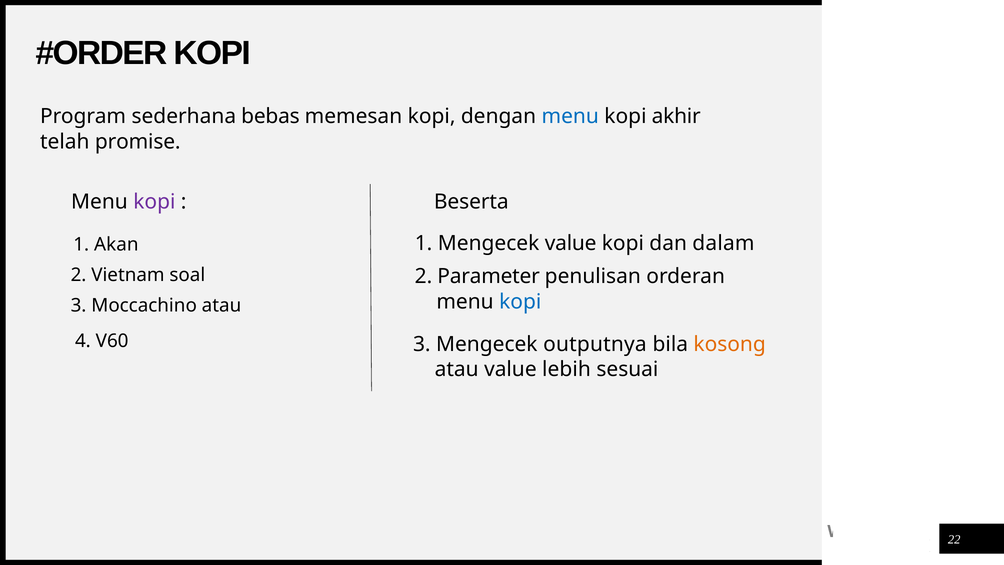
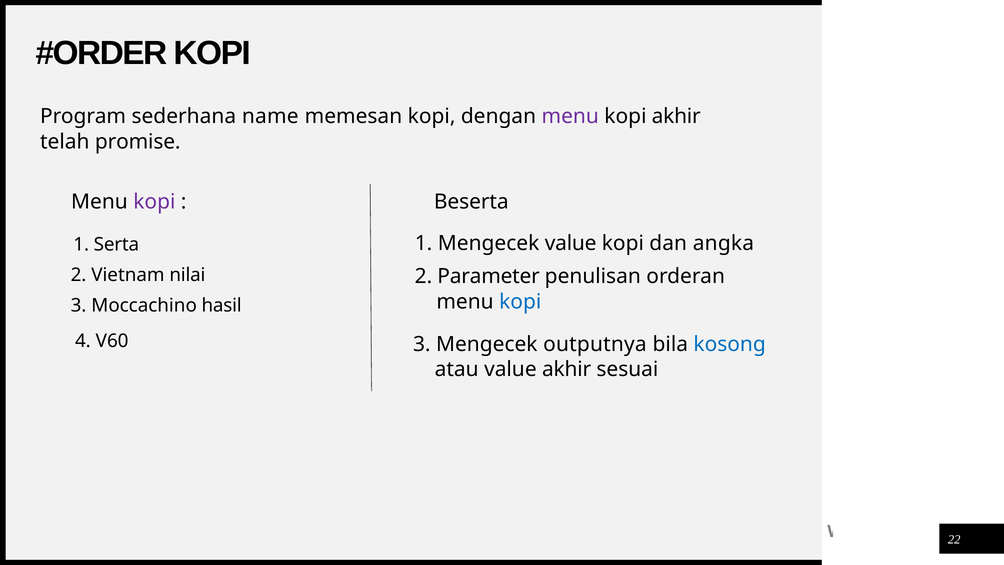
bebas: bebas -> name
menu at (570, 116) colour: blue -> purple
dalam: dalam -> angka
Akan: Akan -> Serta
soal: soal -> nilai
Moccachino atau: atau -> hasil
kosong colour: orange -> blue
value lebih: lebih -> akhir
